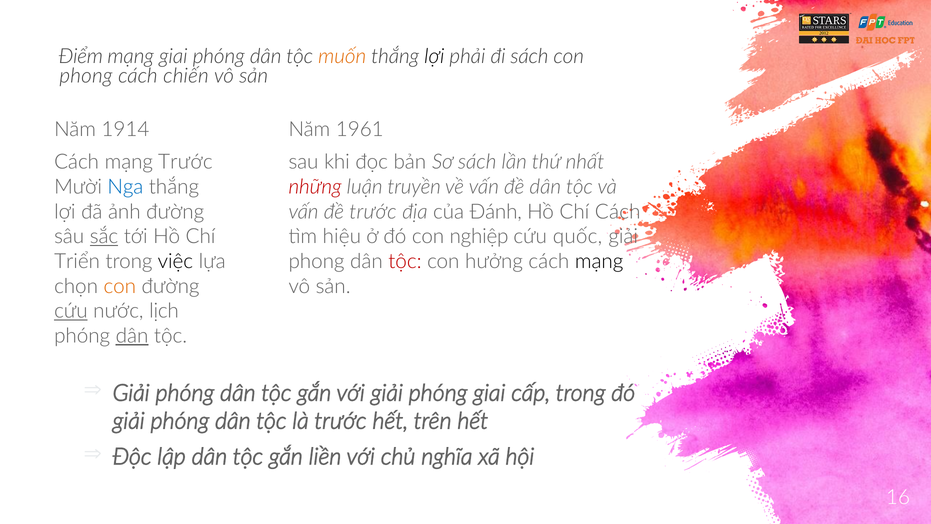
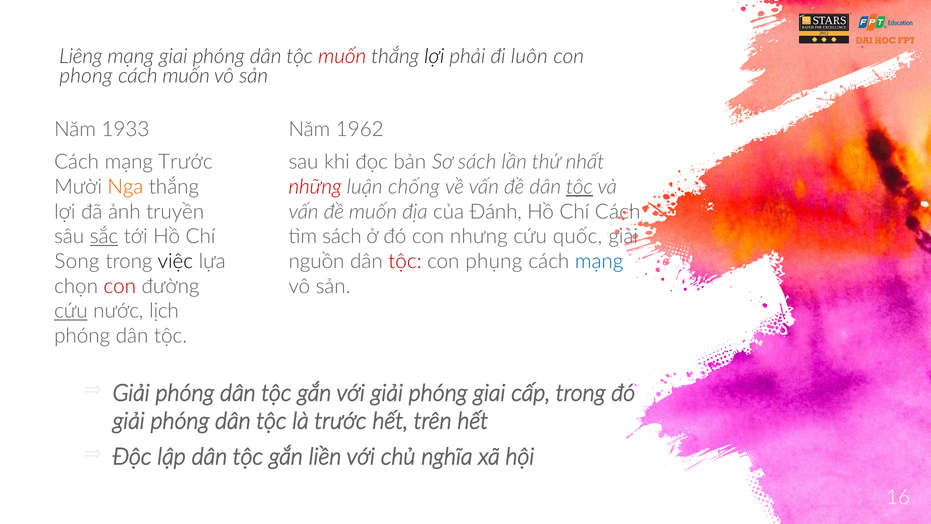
Điểm: Điểm -> Liêng
muốn at (342, 56) colour: orange -> red
đi sách: sách -> luôn
cách chiến: chiến -> muốn
1914: 1914 -> 1933
1961: 1961 -> 1962
Nga colour: blue -> orange
truyền: truyền -> chống
tộc at (579, 187) underline: none -> present
ảnh đường: đường -> truyền
đề trước: trước -> muốn
tìm hiệu: hiệu -> sách
nghiệp: nghiệp -> nhưng
Triển: Triển -> Song
phong at (316, 261): phong -> nguồn
hưởng: hưởng -> phụng
mạng at (599, 261) colour: black -> blue
con at (120, 286) colour: orange -> red
dân at (132, 336) underline: present -> none
